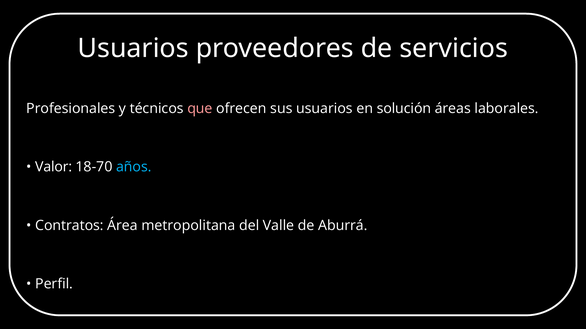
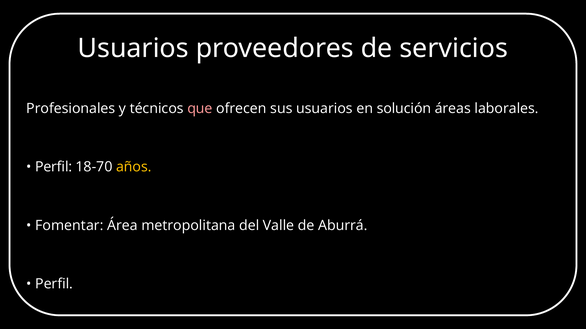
Valor at (54, 167): Valor -> Perfil
años colour: light blue -> yellow
Contratos: Contratos -> Fomentar
